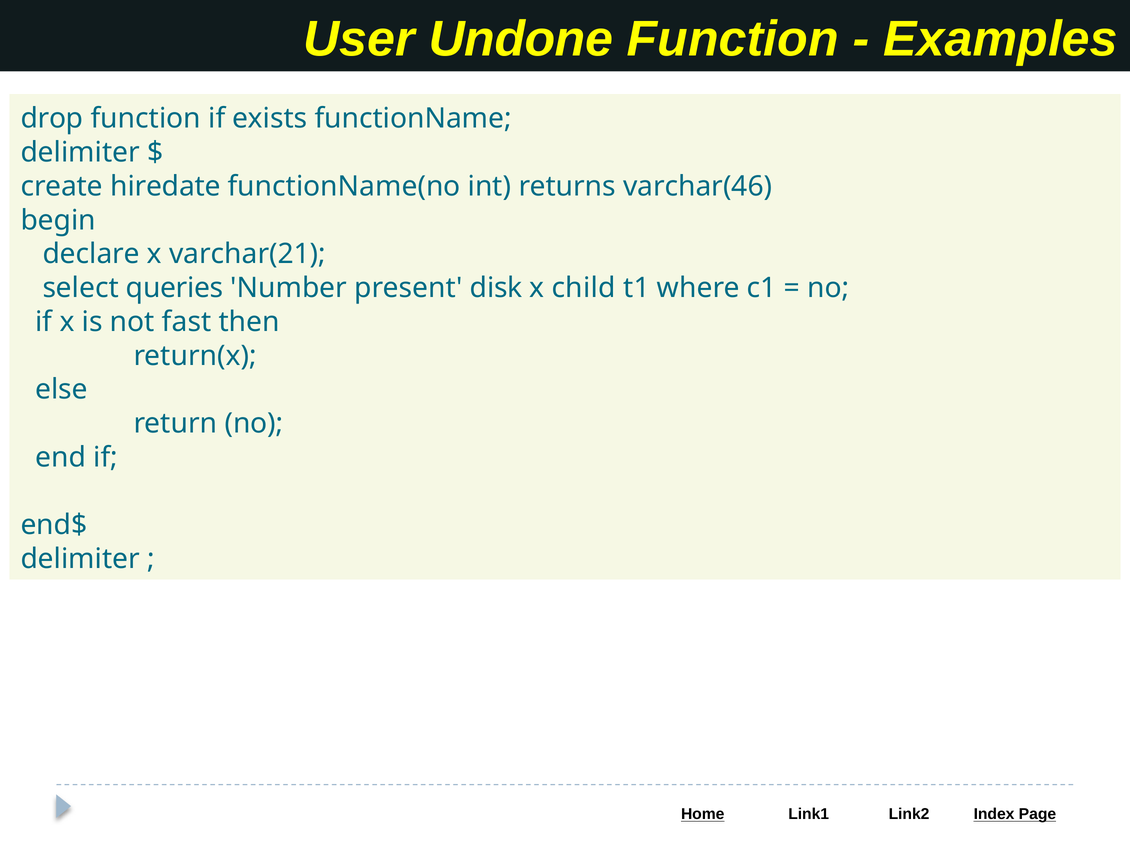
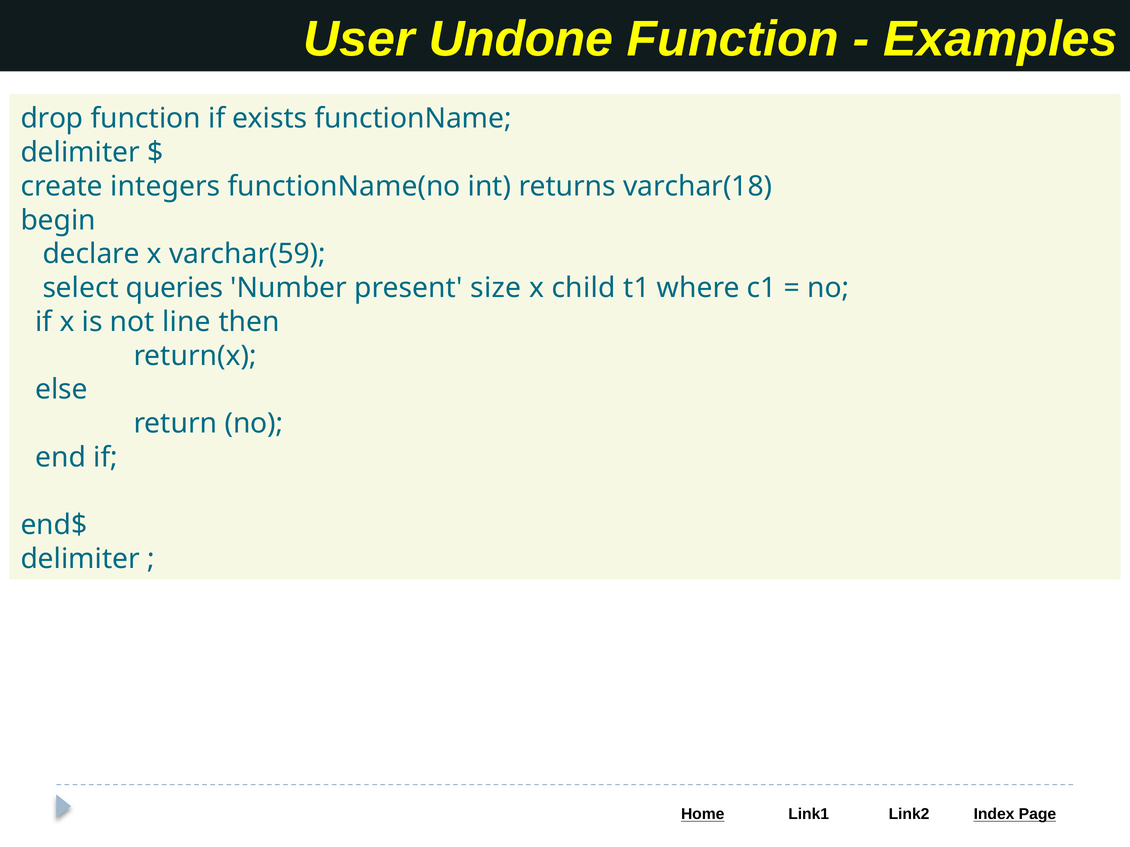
hiredate: hiredate -> integers
varchar(46: varchar(46 -> varchar(18
varchar(21: varchar(21 -> varchar(59
disk: disk -> size
fast: fast -> line
